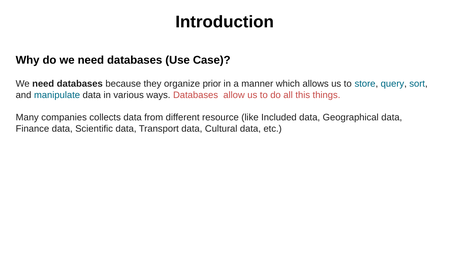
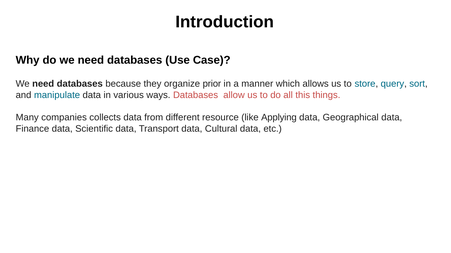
Included: Included -> Applying
